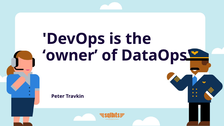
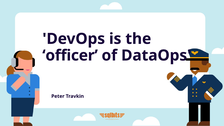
owner: owner -> officer
